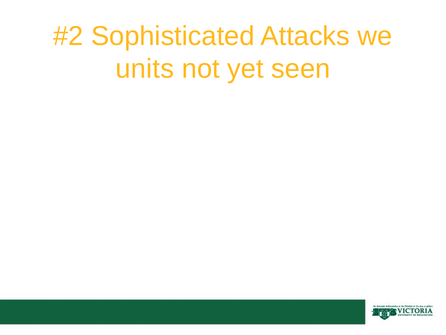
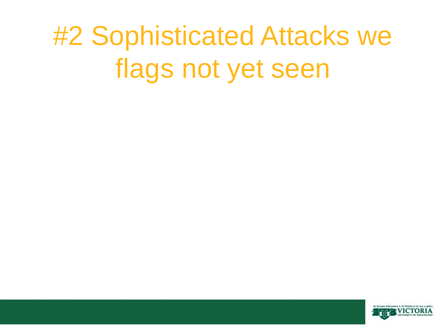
units: units -> flags
